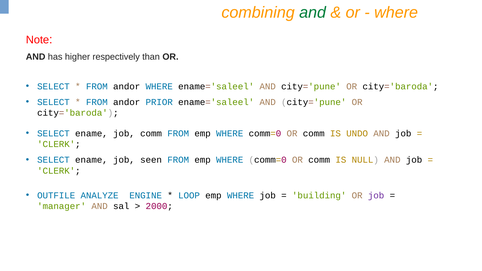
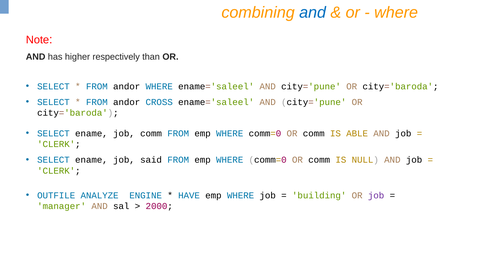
and at (313, 13) colour: green -> blue
PRIOR: PRIOR -> CROSS
UNDO: UNDO -> ABLE
seen: seen -> said
LOOP: LOOP -> HAVE
